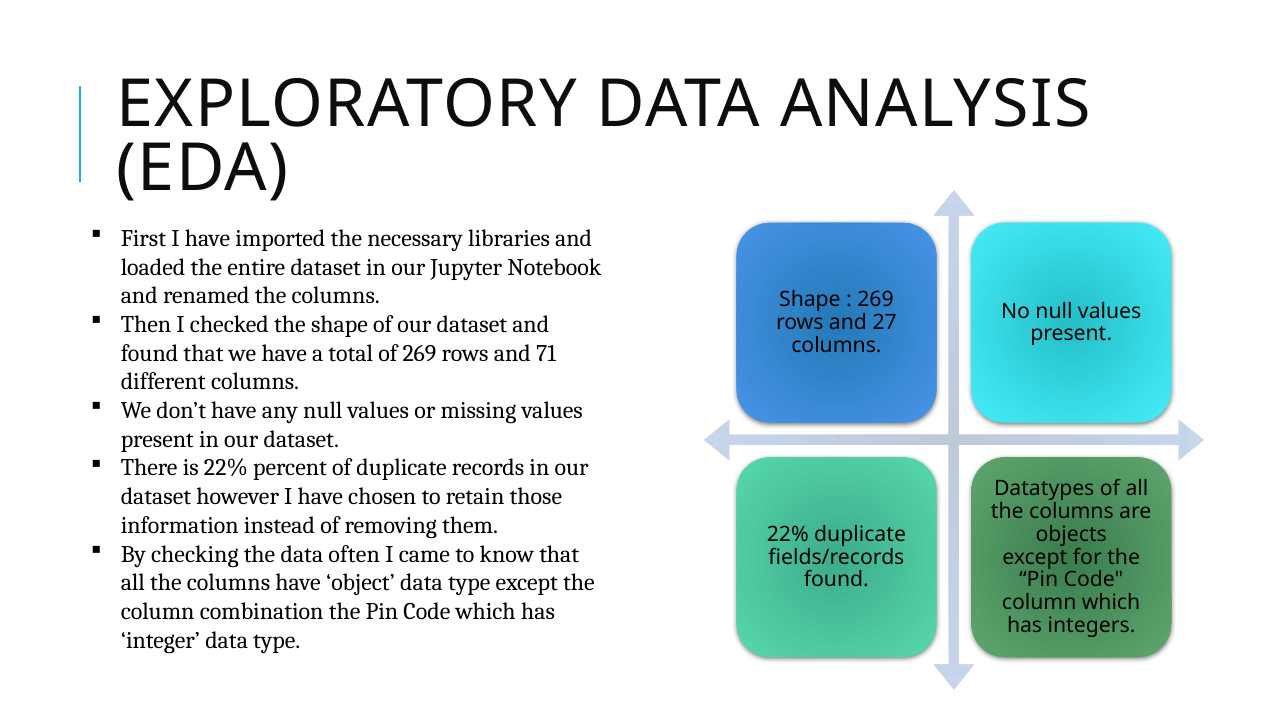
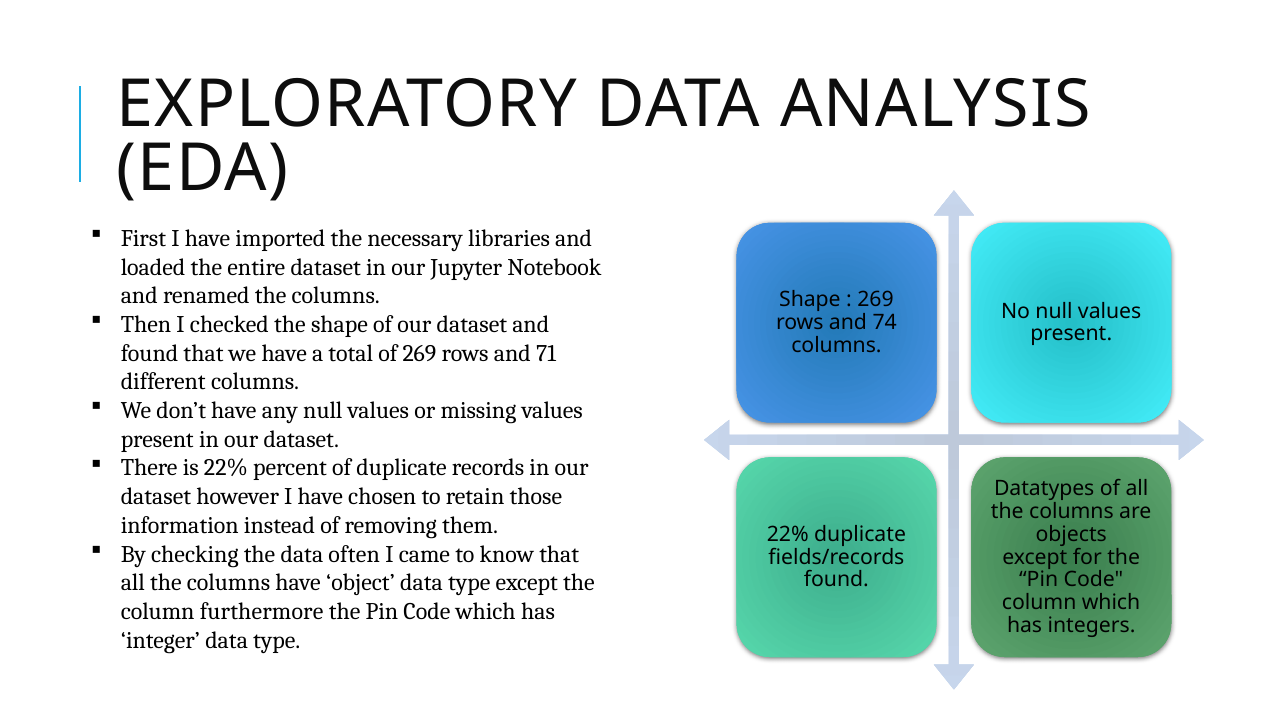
27: 27 -> 74
combination: combination -> furthermore
